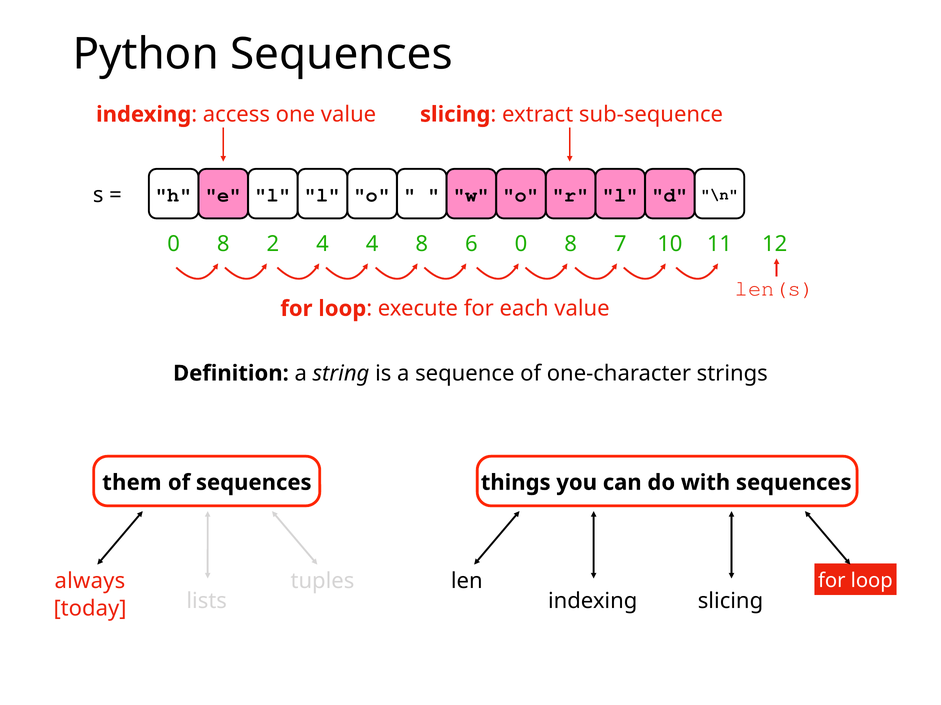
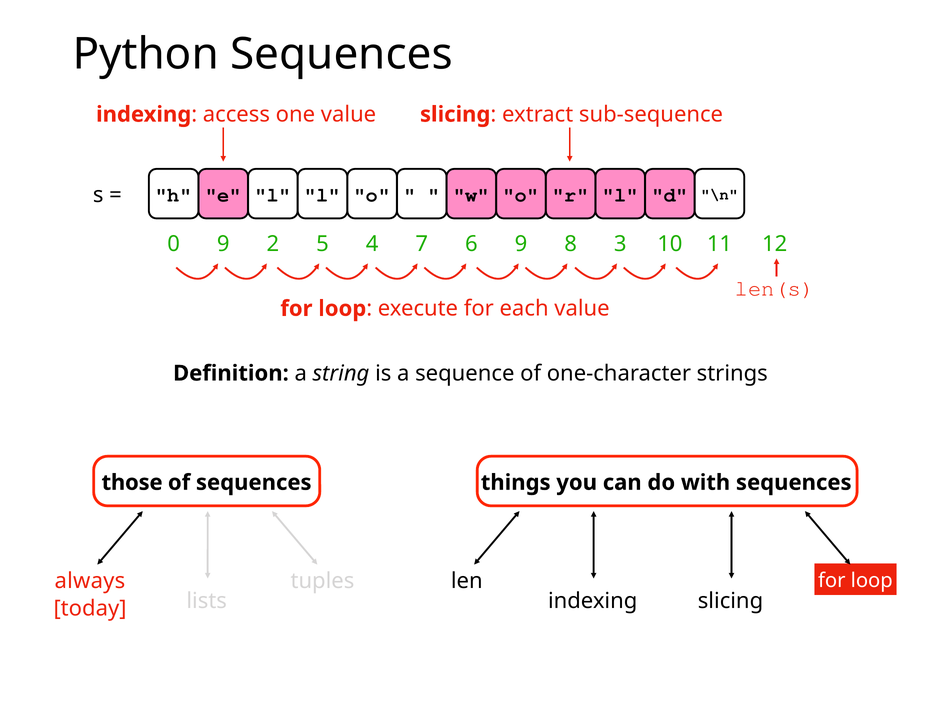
8 at (223, 244): 8 -> 9
2 4: 4 -> 5
4 8: 8 -> 7
6 0: 0 -> 9
7: 7 -> 3
them: them -> those
